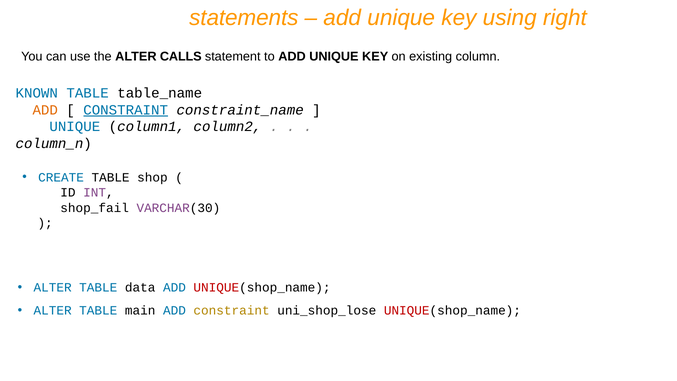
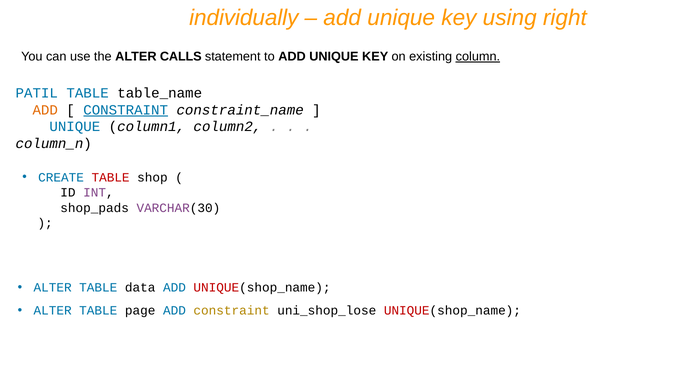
statements: statements -> individually
column underline: none -> present
KNOWN: KNOWN -> PATIL
TABLE at (111, 177) colour: black -> red
shop_fail: shop_fail -> shop_pads
main: main -> page
